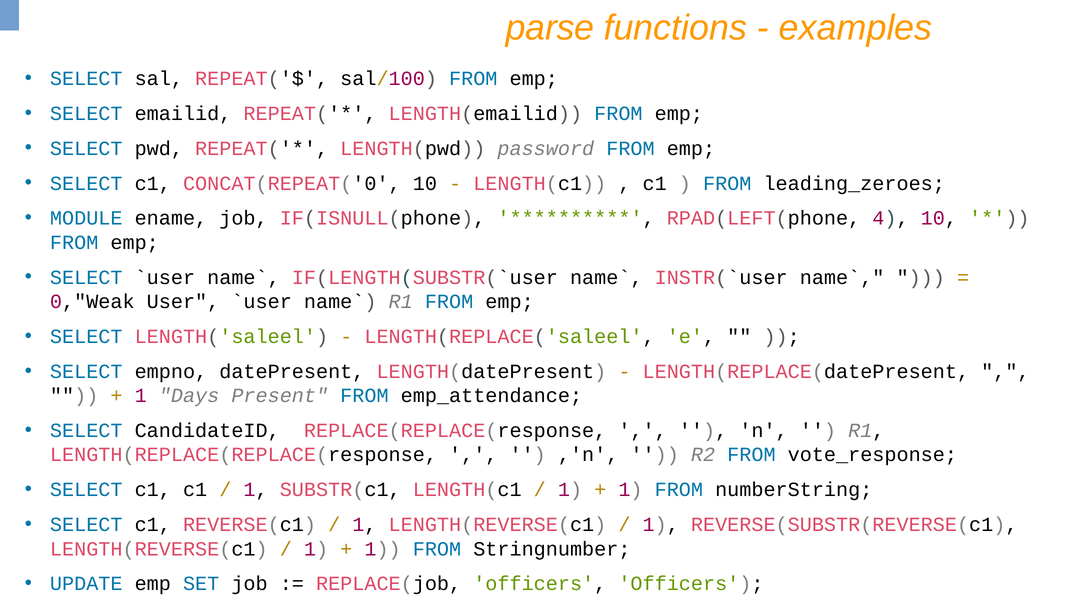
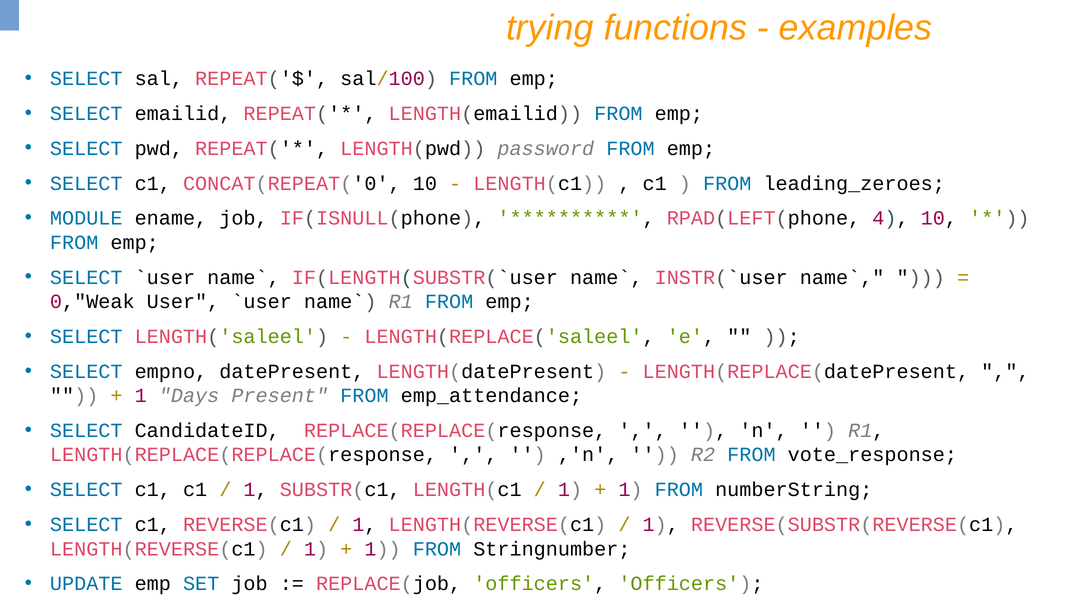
parse: parse -> trying
